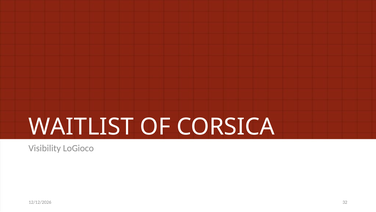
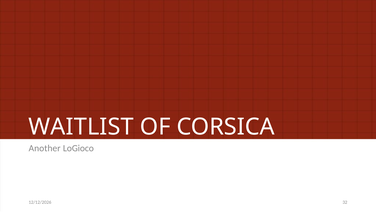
Visibility: Visibility -> Another
